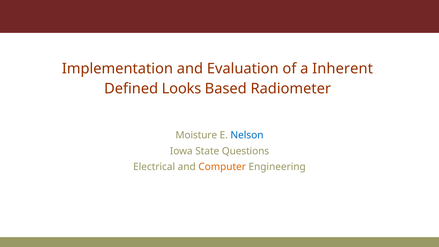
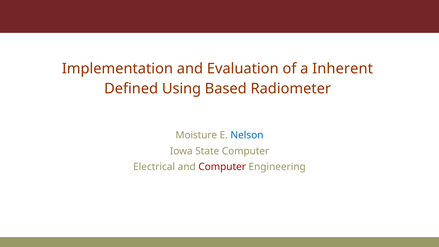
Looks: Looks -> Using
State Questions: Questions -> Computer
Computer at (222, 167) colour: orange -> red
